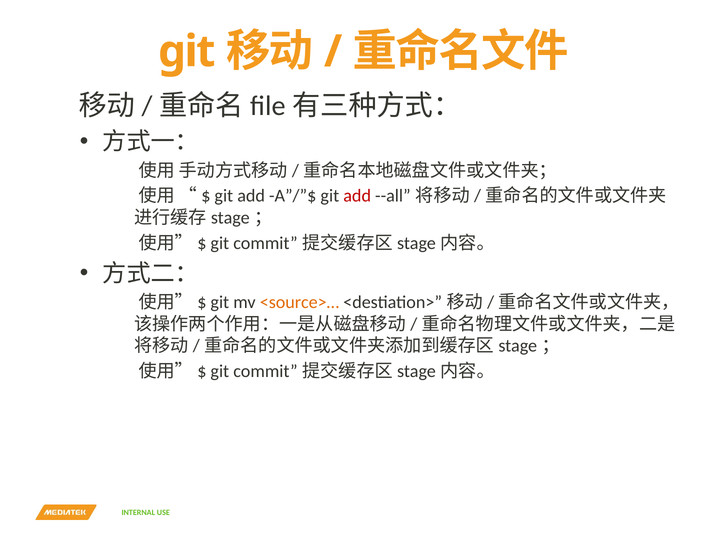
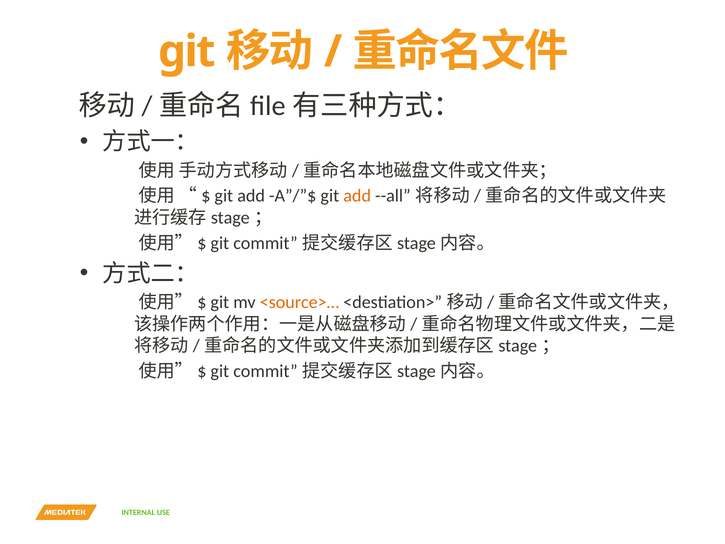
add at (357, 196) colour: red -> orange
